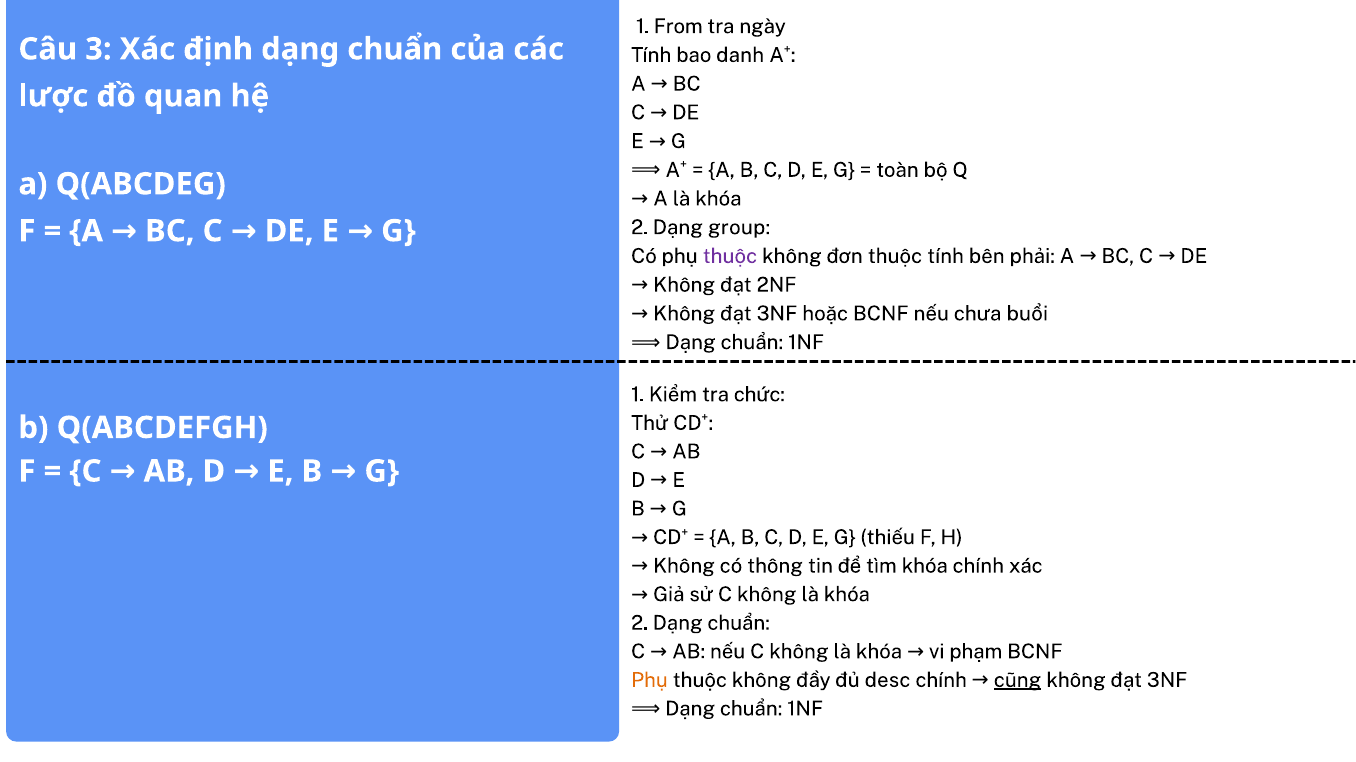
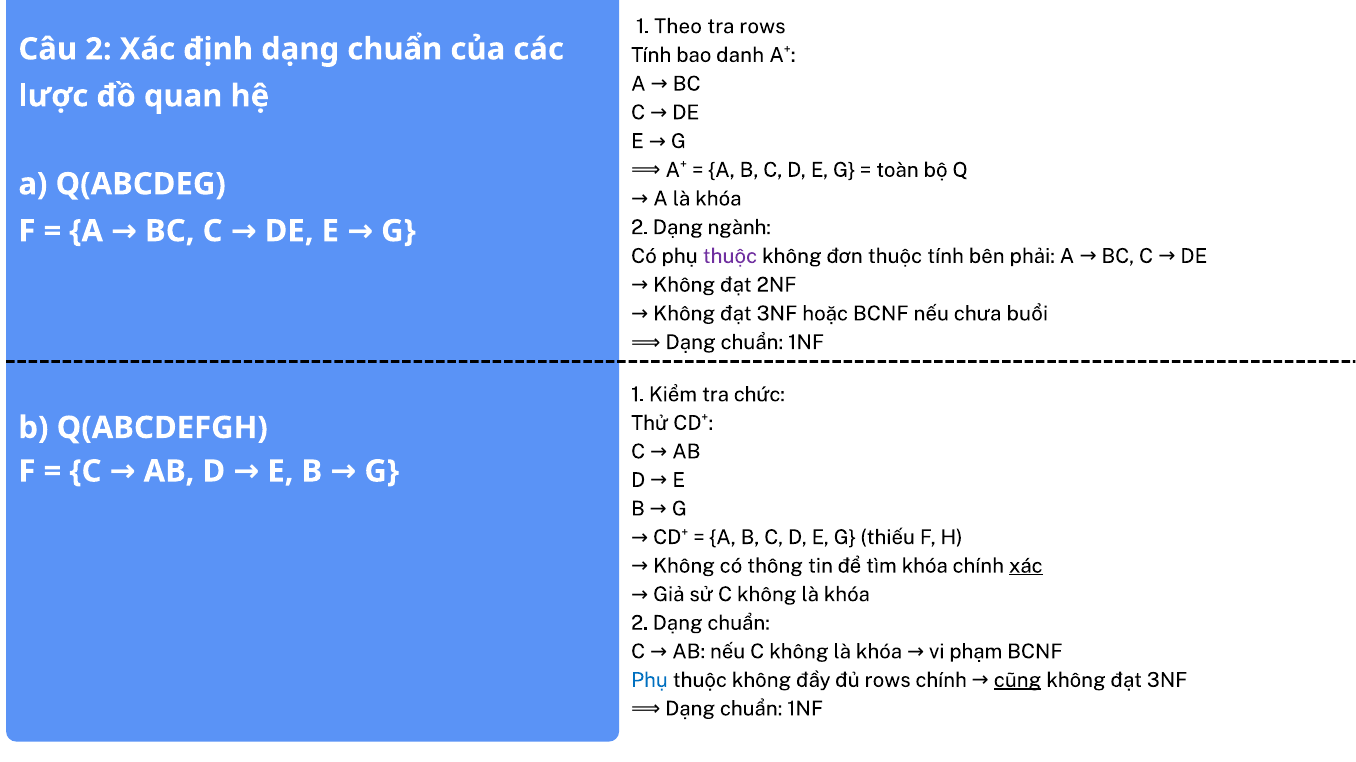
From: From -> Theo
tra ngày: ngày -> rows
Câu 3: 3 -> 2
group: group -> ngành
xác at (1026, 566) underline: none -> present
Phụ at (649, 681) colour: orange -> blue
đủ desc: desc -> rows
